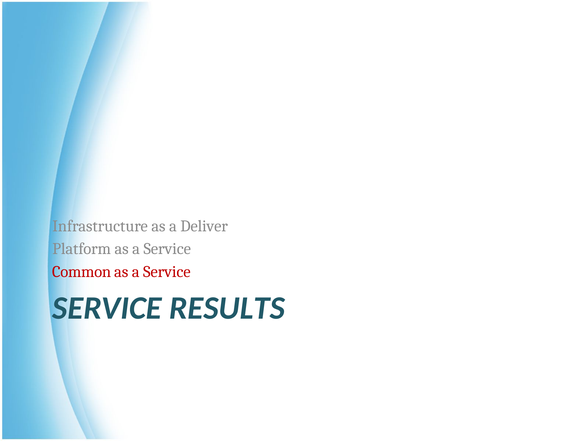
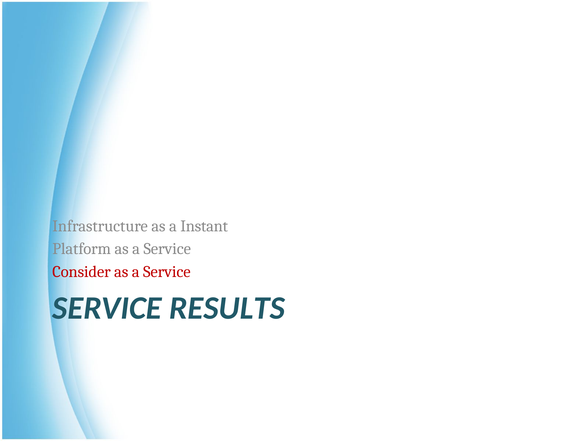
Deliver: Deliver -> Instant
Common: Common -> Consider
